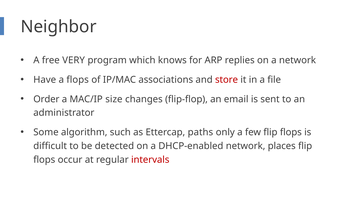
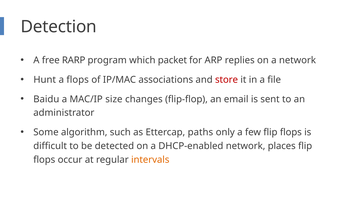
Neighbor: Neighbor -> Detection
VERY: VERY -> RARP
knows: knows -> packet
Have: Have -> Hunt
Order: Order -> Baidu
intervals colour: red -> orange
